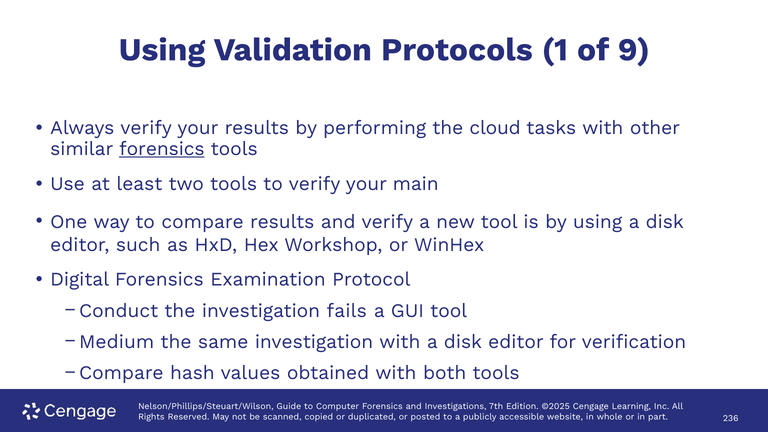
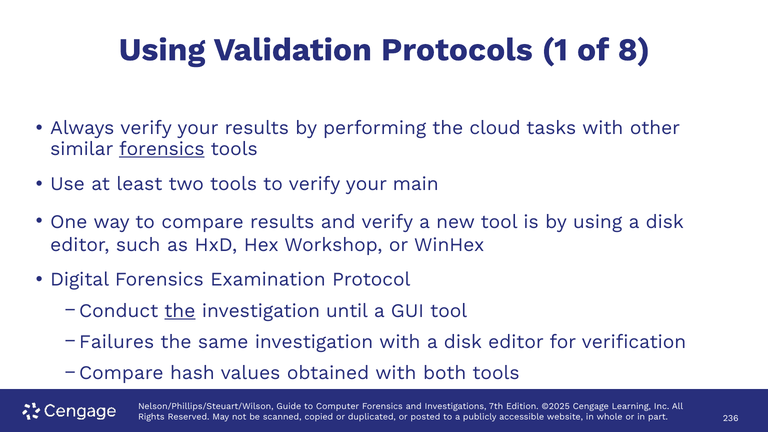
9: 9 -> 8
the at (180, 311) underline: none -> present
fails: fails -> until
Medium: Medium -> Failures
